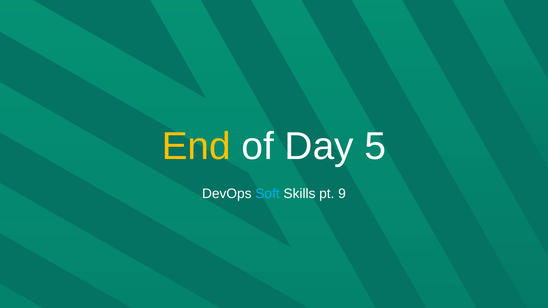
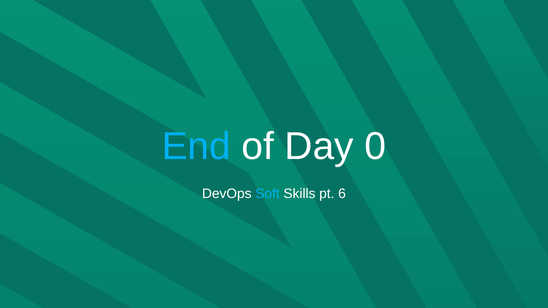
End colour: yellow -> light blue
5: 5 -> 0
9: 9 -> 6
